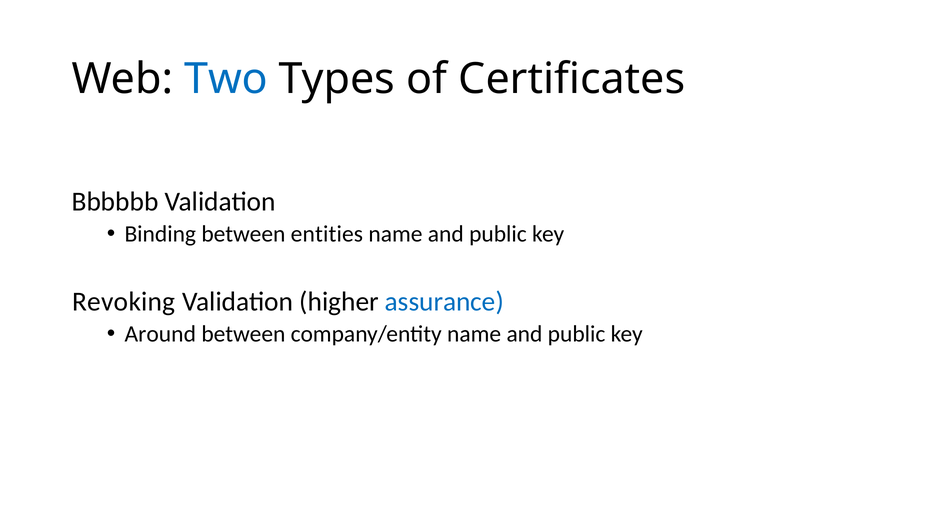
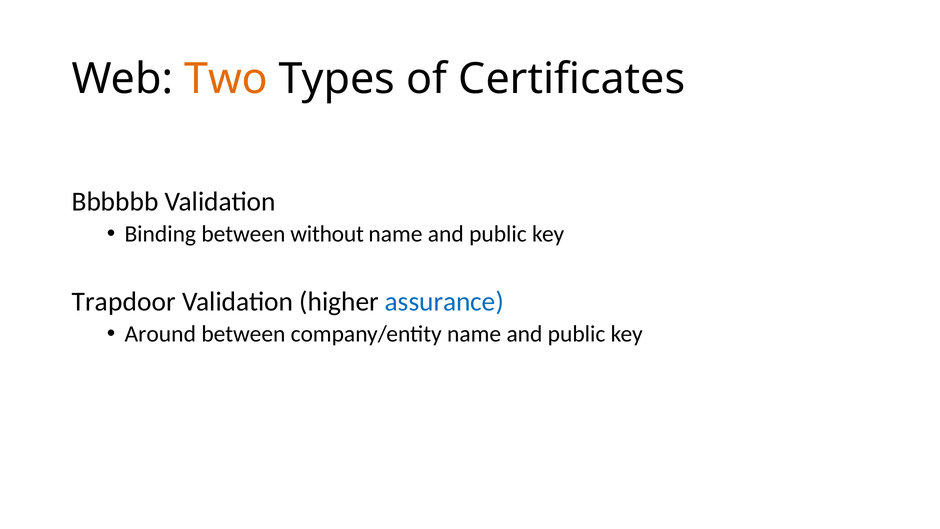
Two colour: blue -> orange
entities: entities -> without
Revoking: Revoking -> Trapdoor
